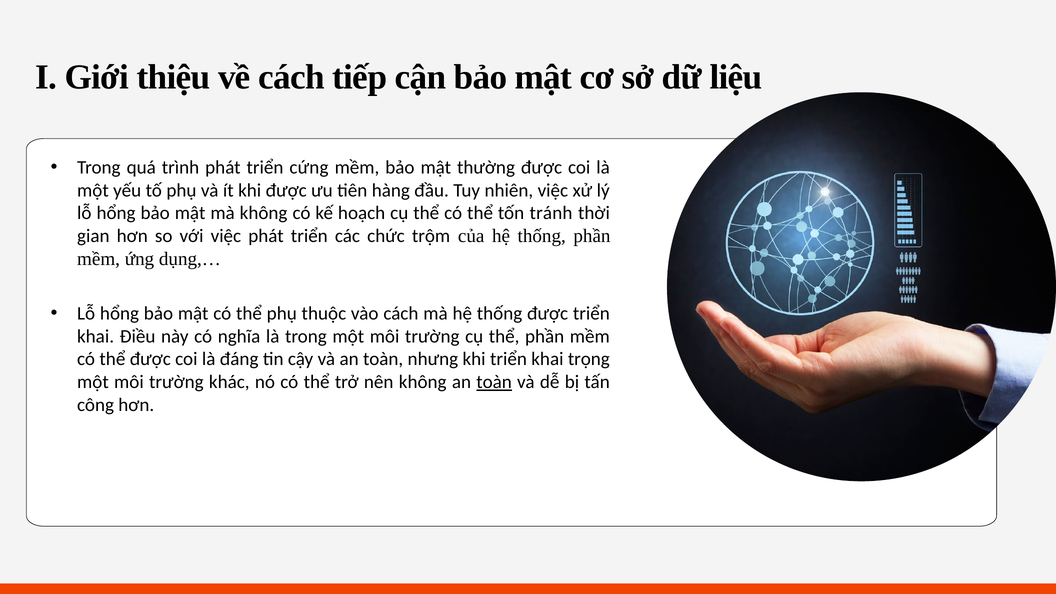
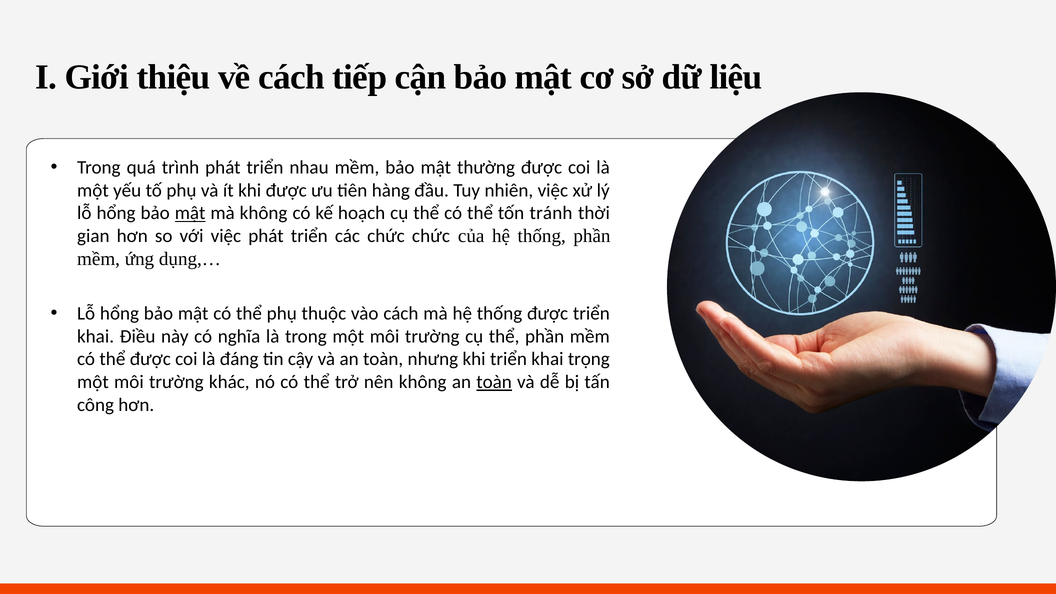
cứng: cứng -> nhau
mật at (190, 213) underline: none -> present
chức trộm: trộm -> chức
